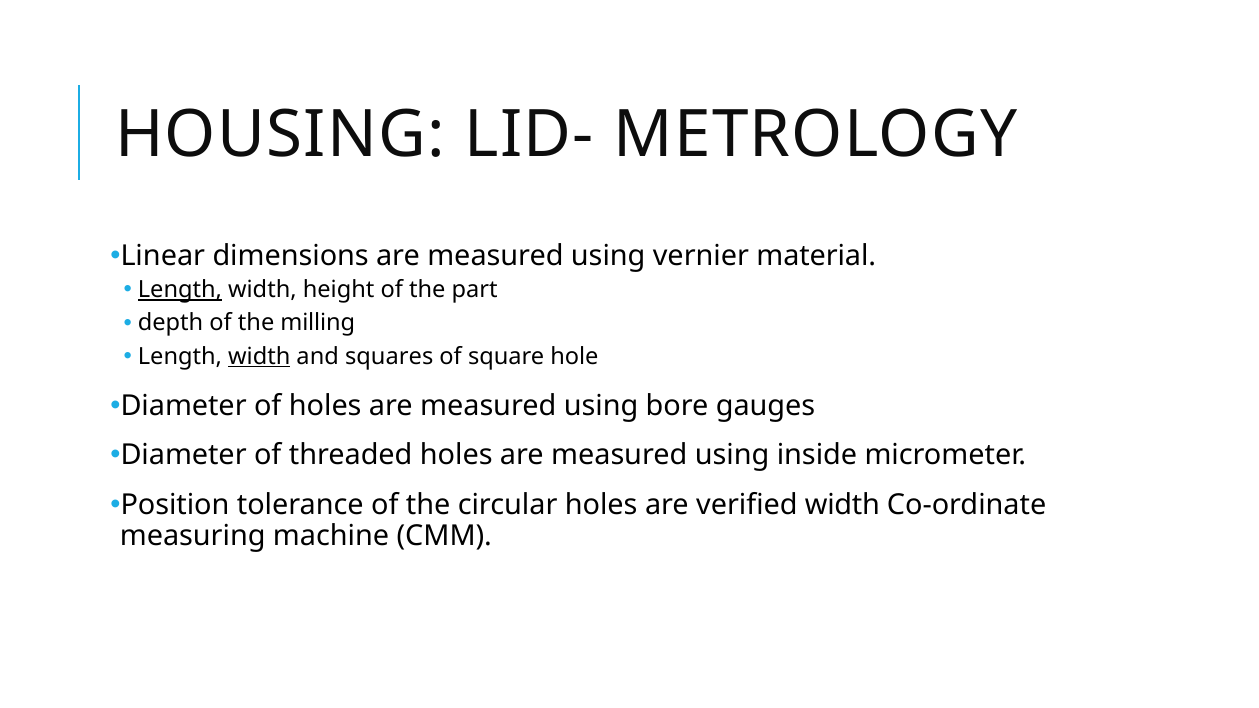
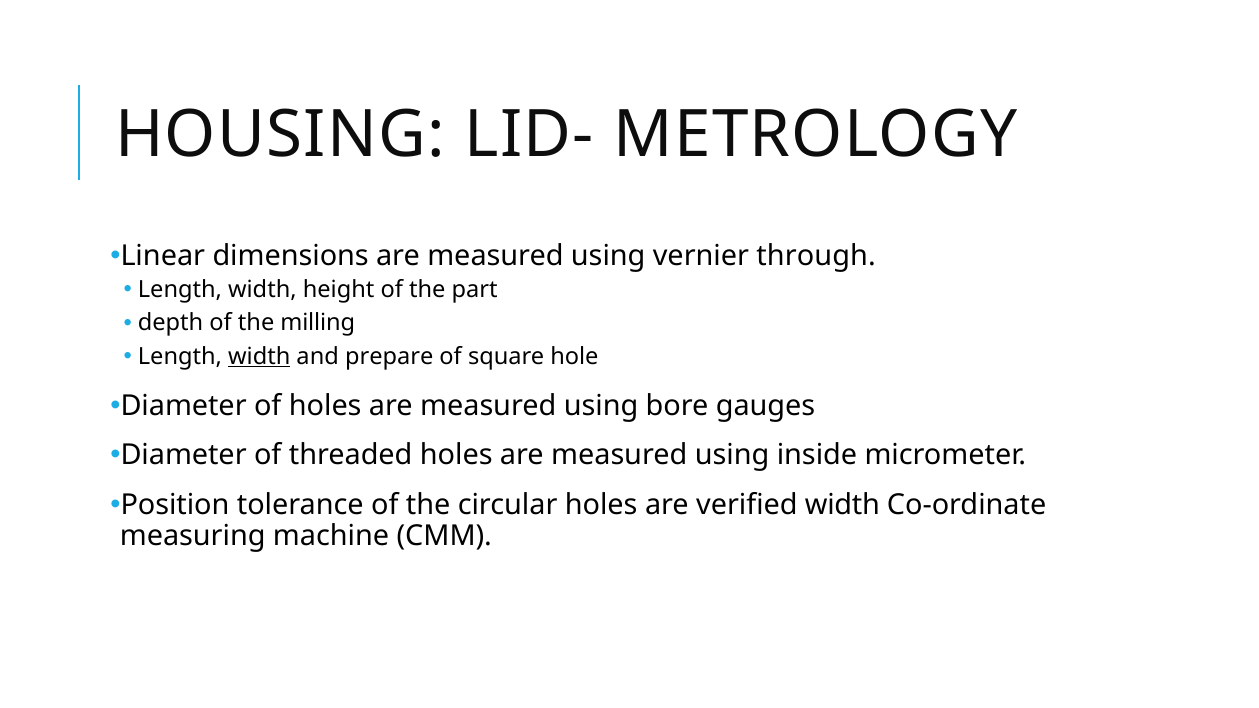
material: material -> through
Length at (180, 290) underline: present -> none
squares: squares -> prepare
